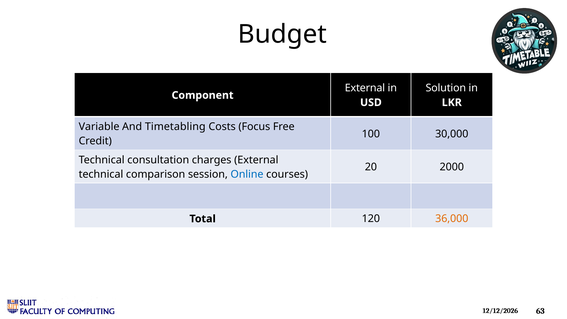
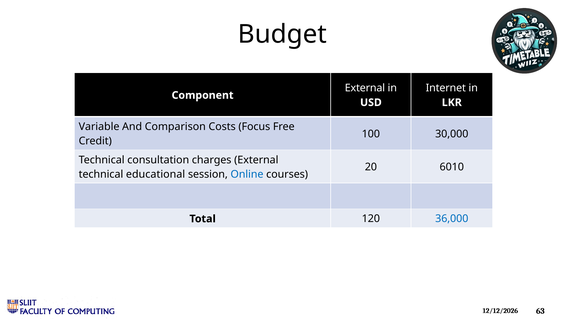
Solution: Solution -> Internet
Timetabling: Timetabling -> Comparison
2000: 2000 -> 6010
comparison: comparison -> educational
36,000 colour: orange -> blue
